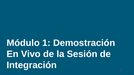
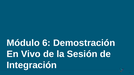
1: 1 -> 6
